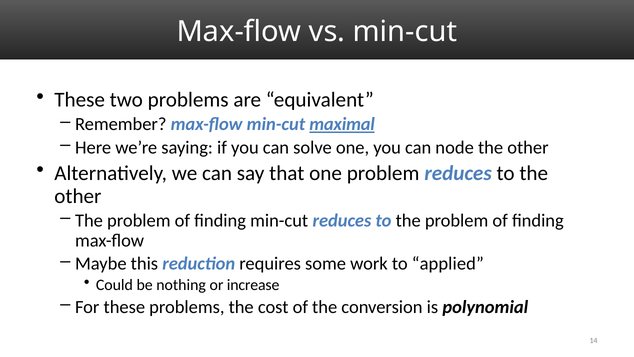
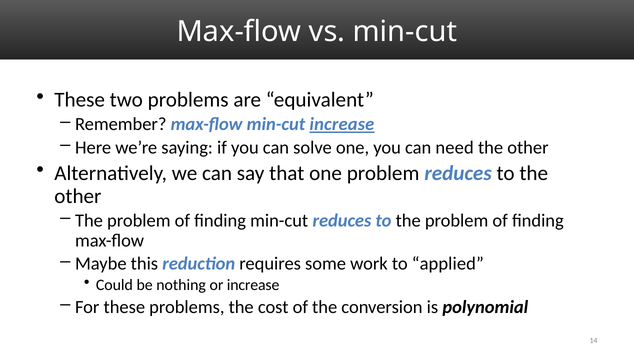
min-cut maximal: maximal -> increase
node: node -> need
